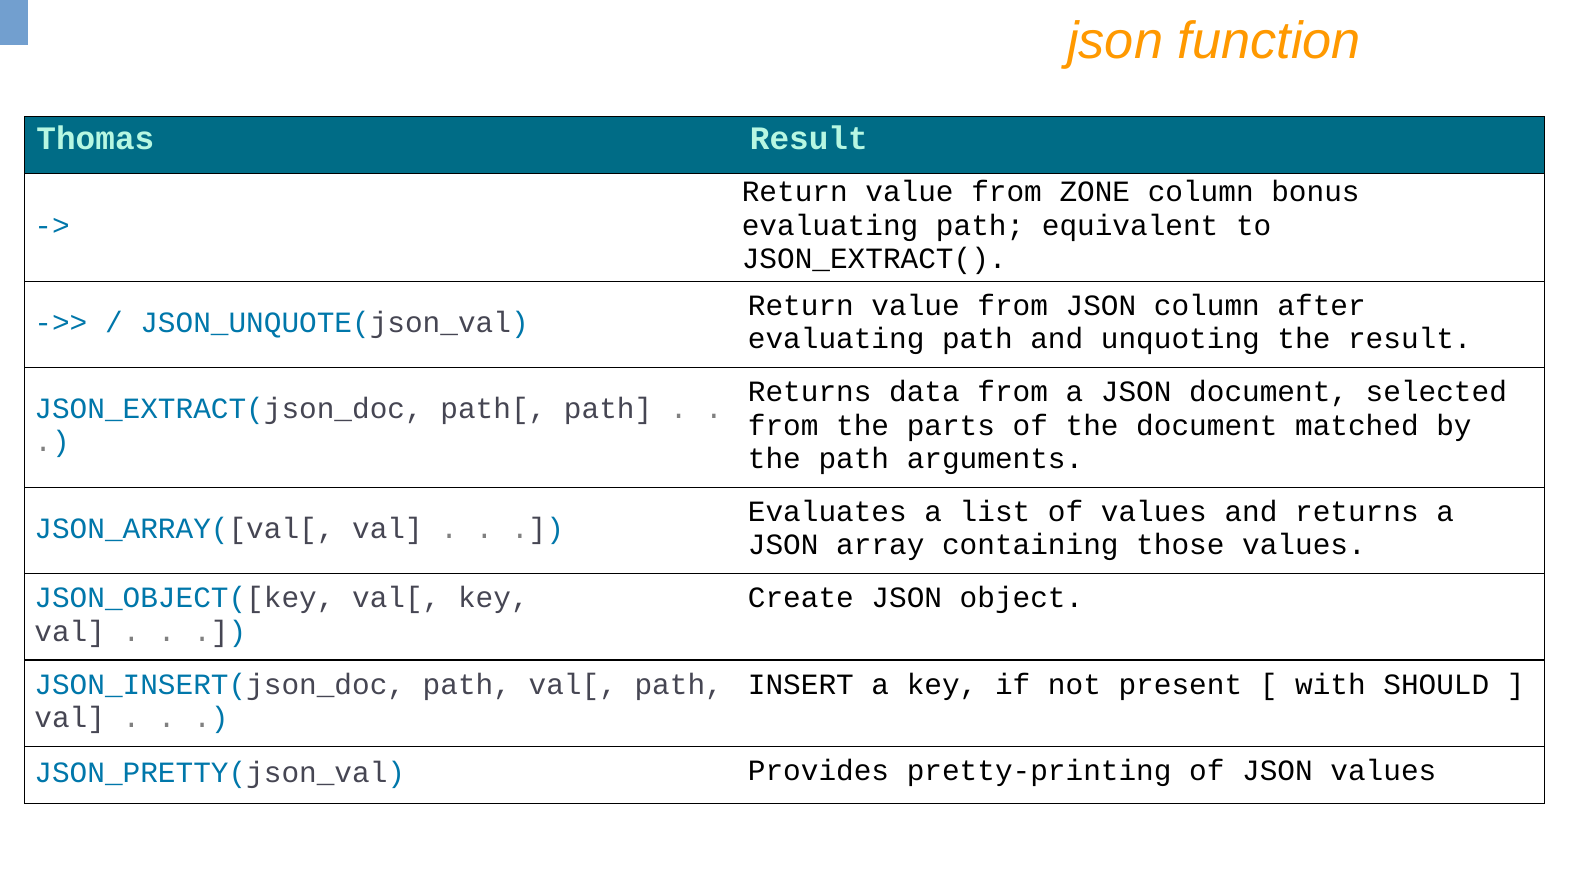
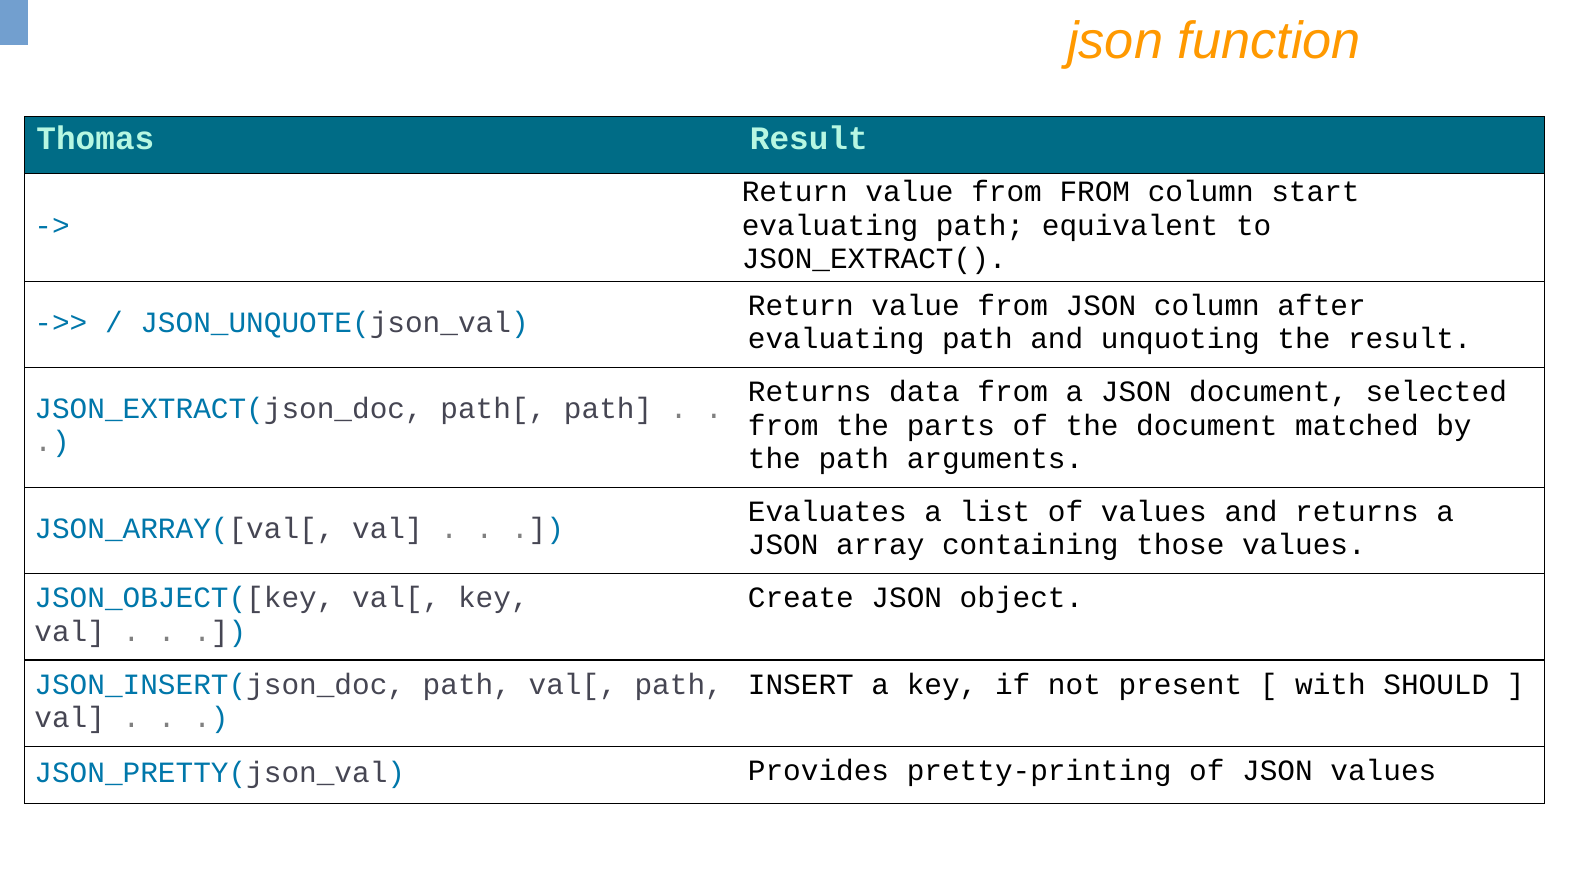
from ZONE: ZONE -> FROM
bonus: bonus -> start
